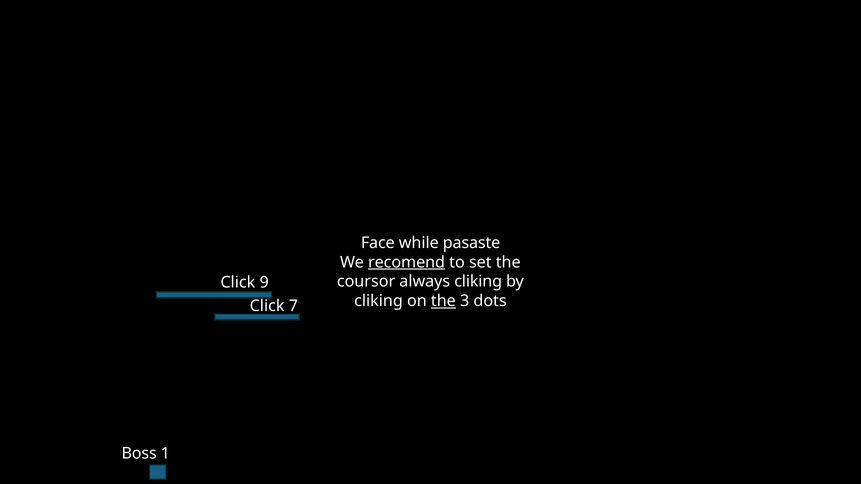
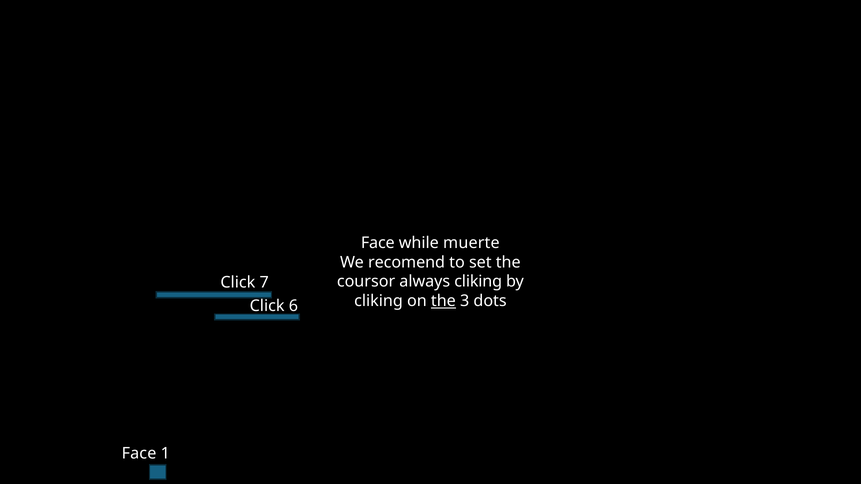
pasaste: pasaste -> muerte
recomend underline: present -> none
9: 9 -> 7
7: 7 -> 6
Boss at (139, 453): Boss -> Face
